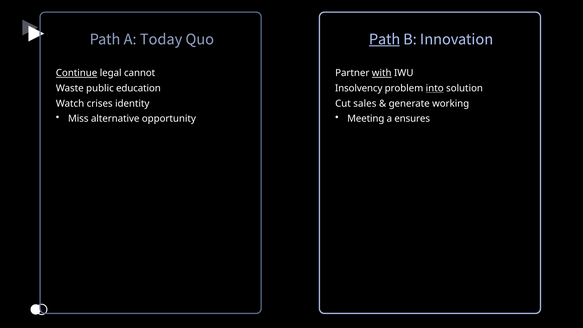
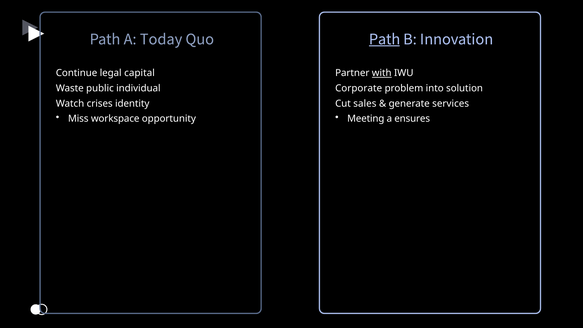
Continue underline: present -> none
cannot: cannot -> capital
education: education -> individual
Insolvency: Insolvency -> Corporate
into underline: present -> none
working: working -> services
alternative: alternative -> workspace
